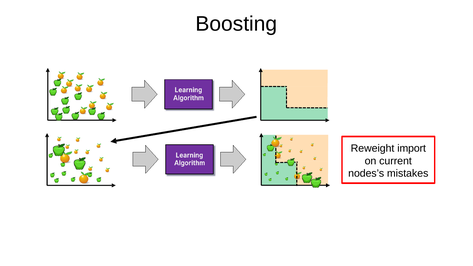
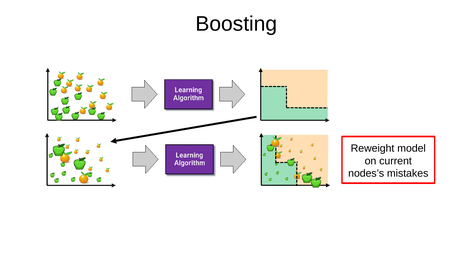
import: import -> model
